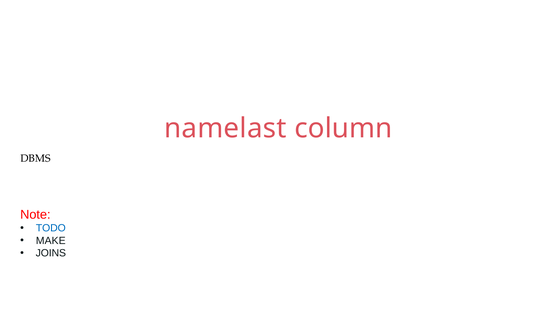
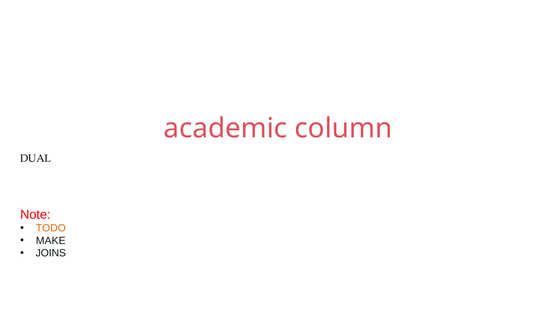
namelast: namelast -> academic
DBMS: DBMS -> DUAL
TODO colour: blue -> orange
